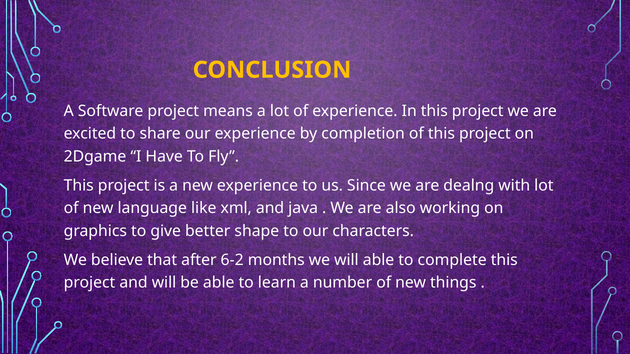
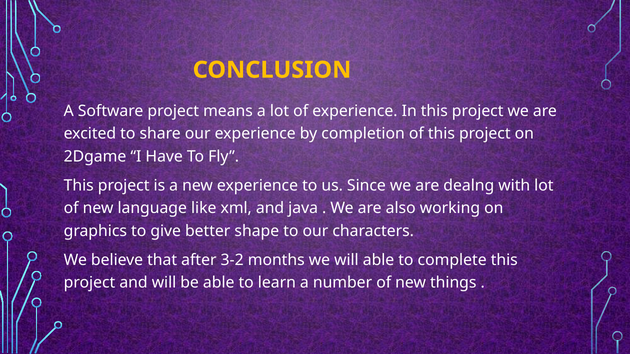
6-2: 6-2 -> 3-2
